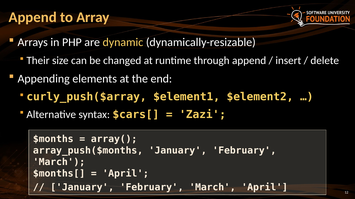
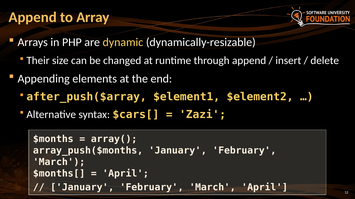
curly_push($array: curly_push($array -> after_push($array
